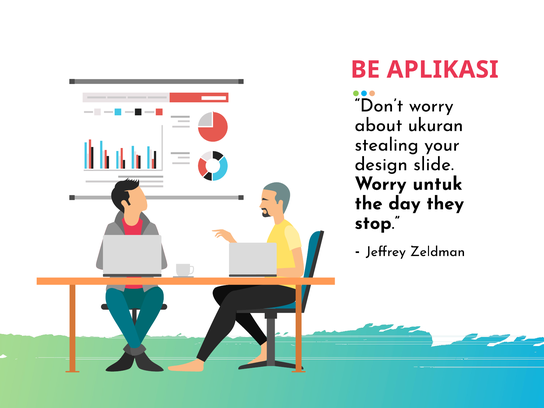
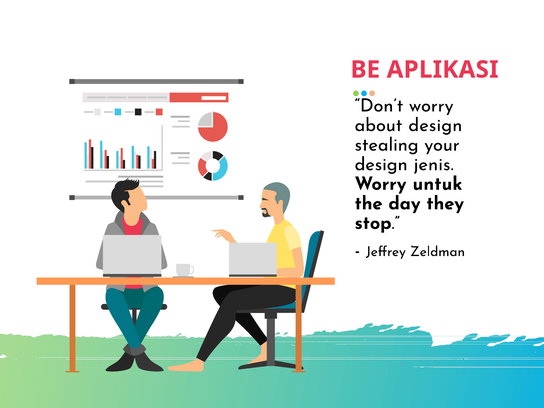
about ukuran: ukuran -> design
slide: slide -> jenis
